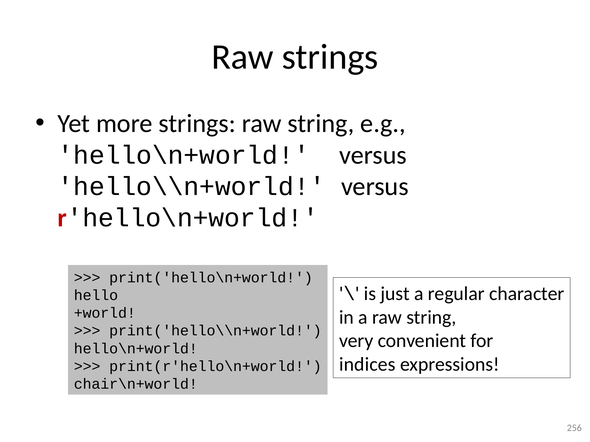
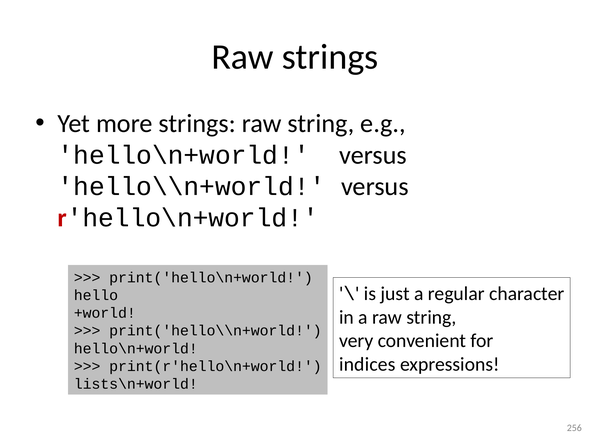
chair\n+world: chair\n+world -> lists\n+world
